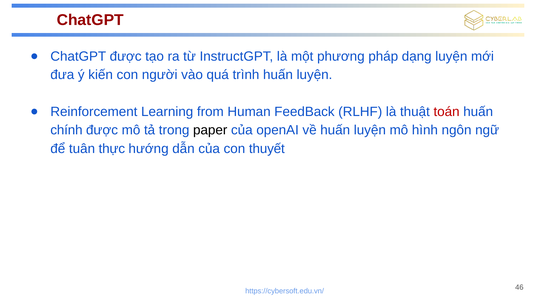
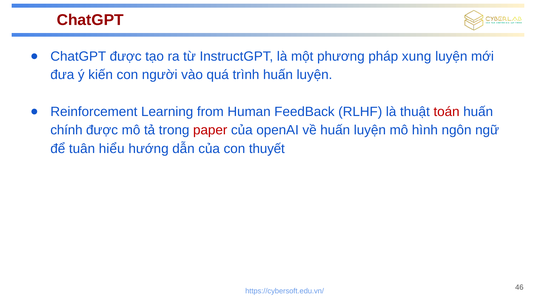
dạng: dạng -> xung
paper colour: black -> red
thực: thực -> hiểu
